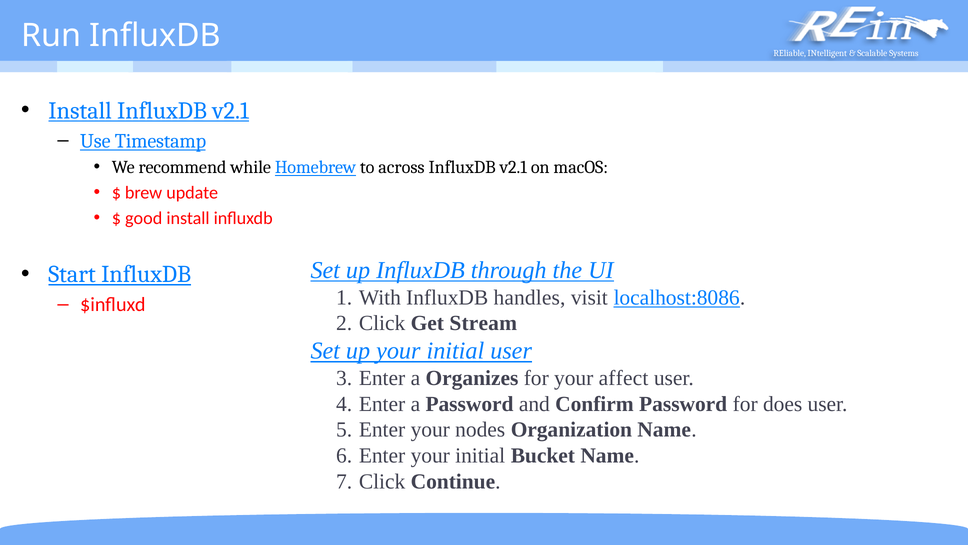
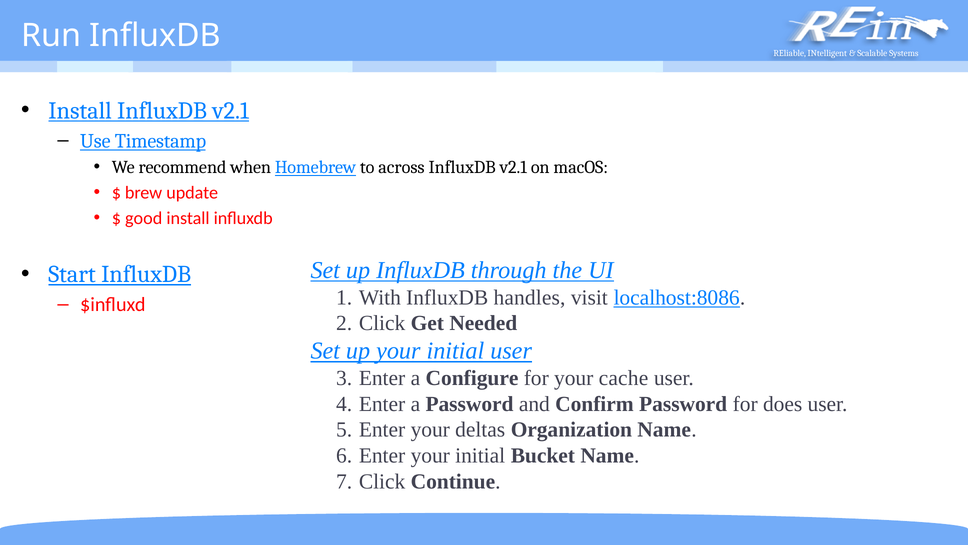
while: while -> when
Stream: Stream -> Needed
Organizes: Organizes -> Configure
affect: affect -> cache
nodes: nodes -> deltas
